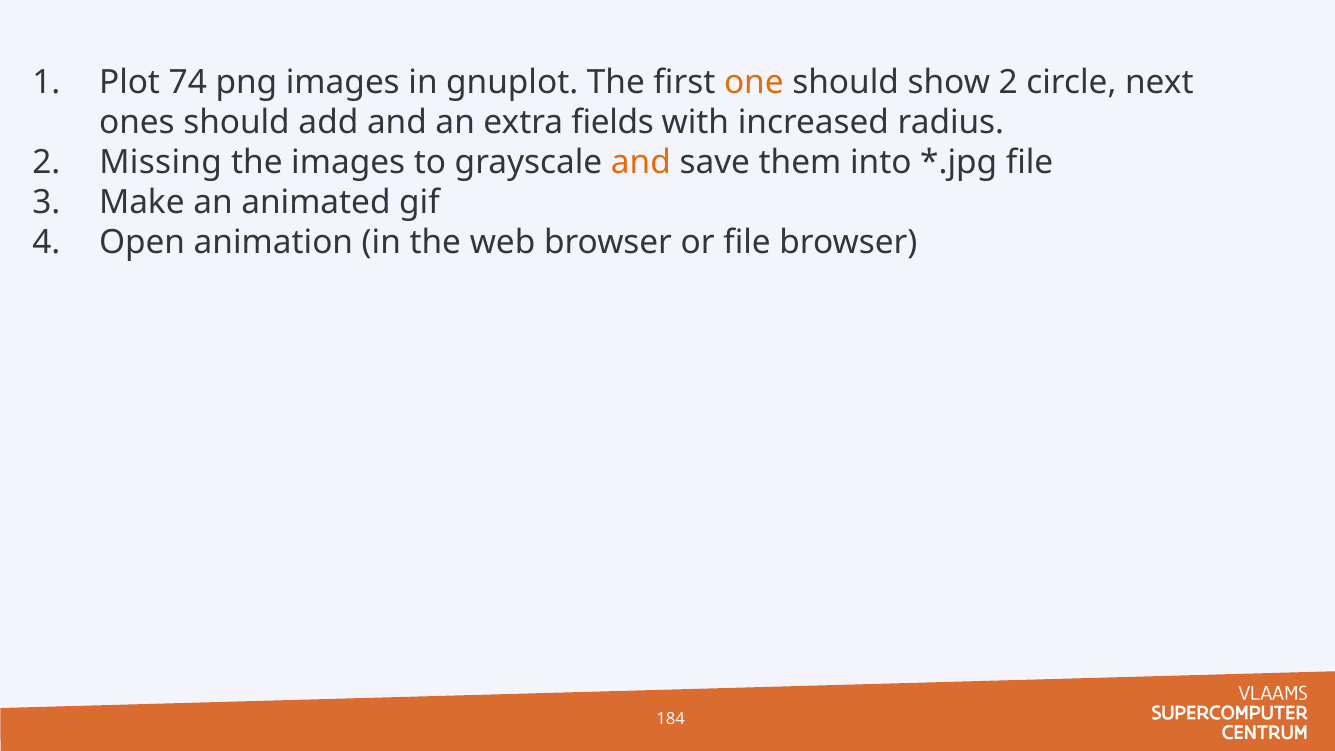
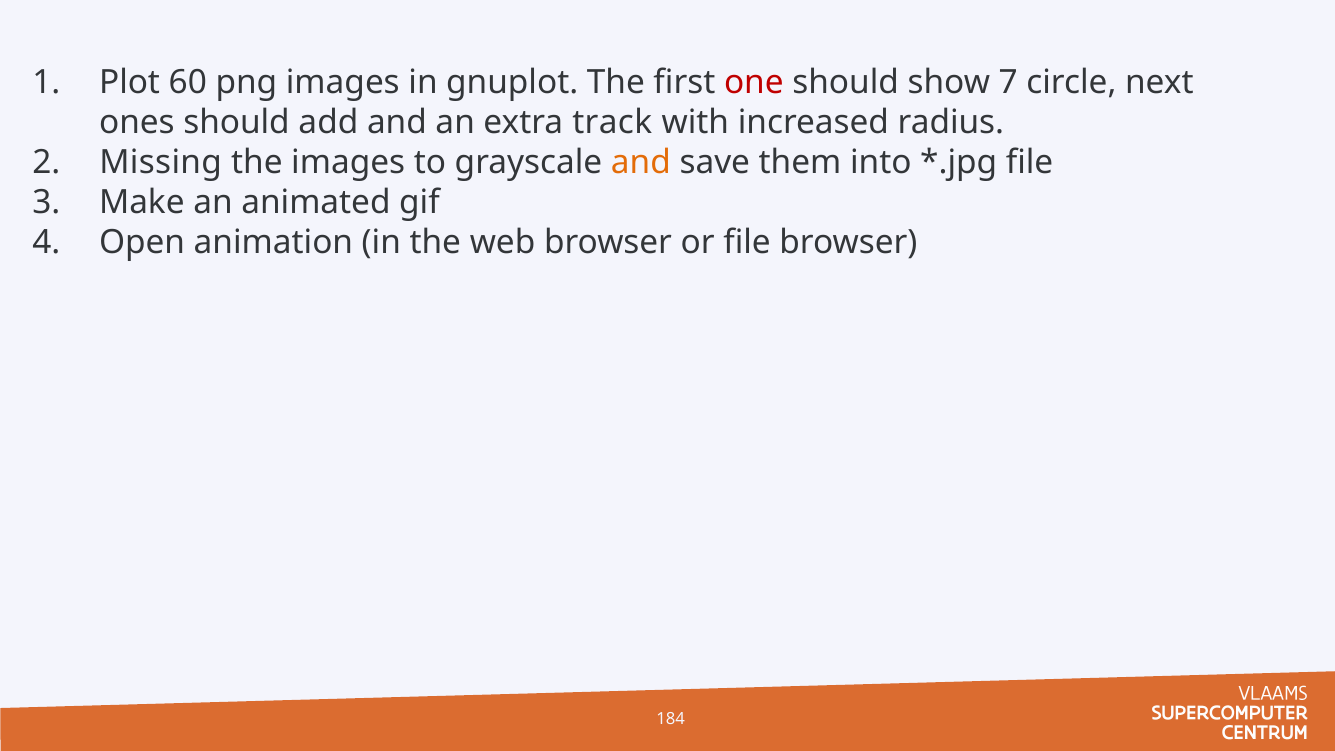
74: 74 -> 60
one colour: orange -> red
show 2: 2 -> 7
fields: fields -> track
